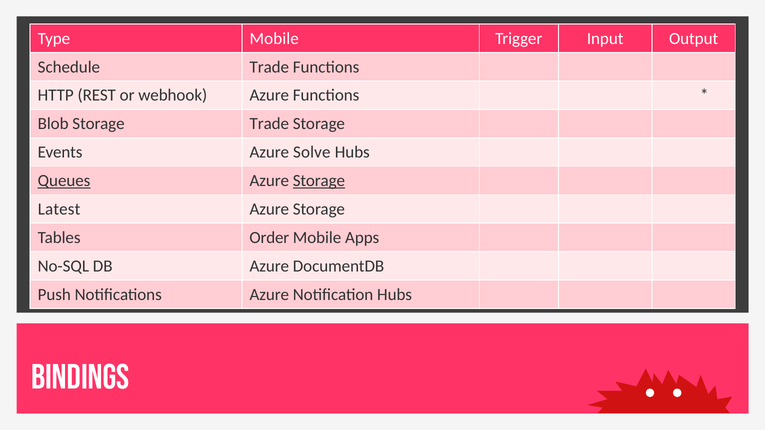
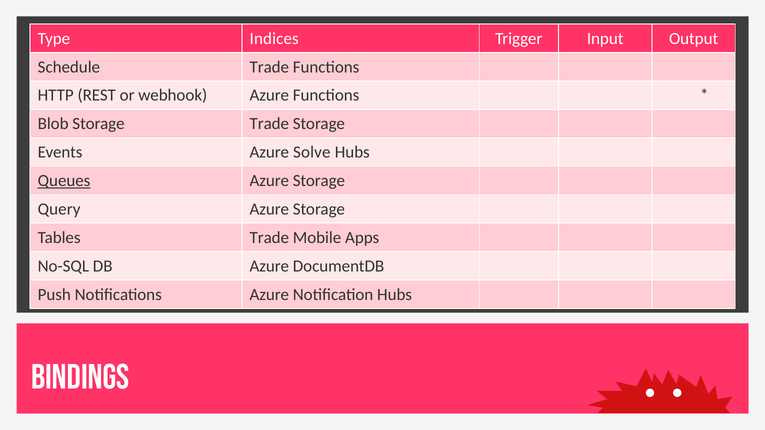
Type Mobile: Mobile -> Indices
Storage at (319, 181) underline: present -> none
Latest: Latest -> Query
Tables Order: Order -> Trade
